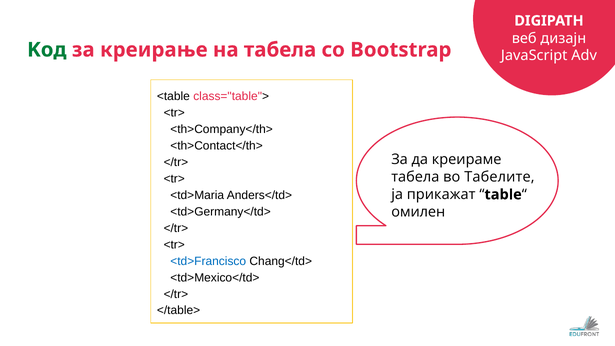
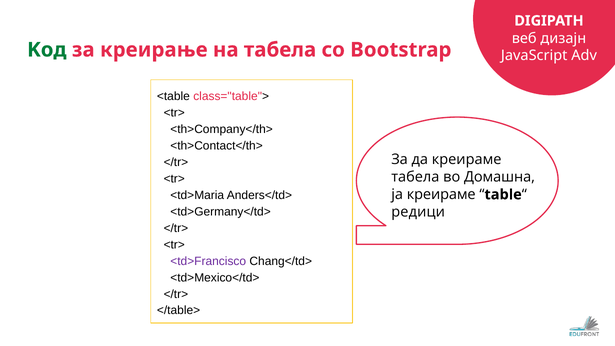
Табелите: Табелите -> Домашна
ја прикажат: прикажат -> креираме
омилен: омилен -> редици
<td>Francisco colour: blue -> purple
